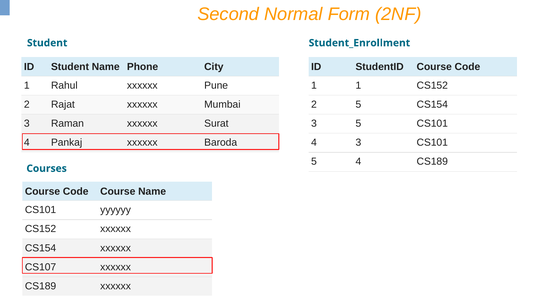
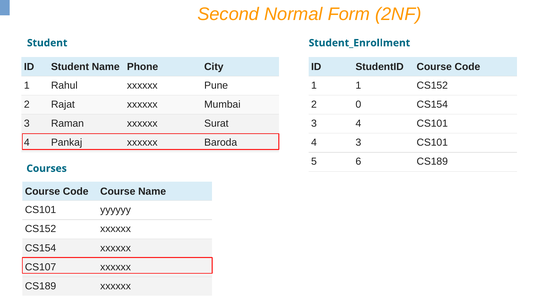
2 5: 5 -> 0
3 5: 5 -> 4
5 4: 4 -> 6
